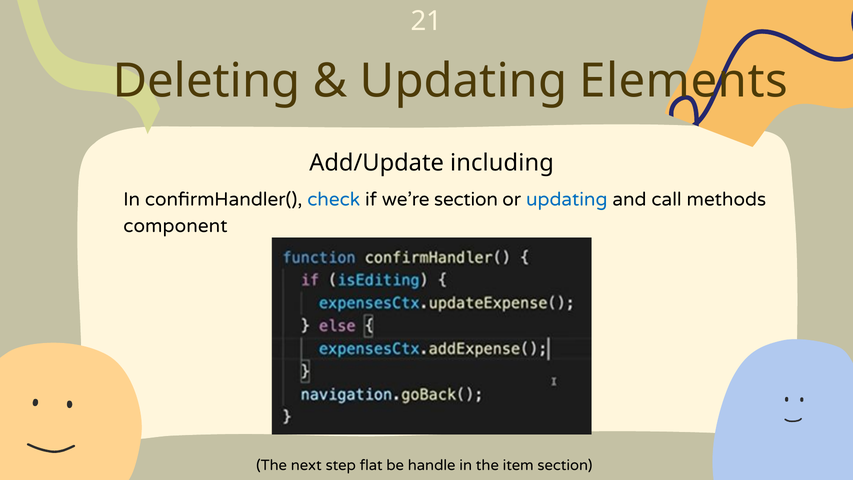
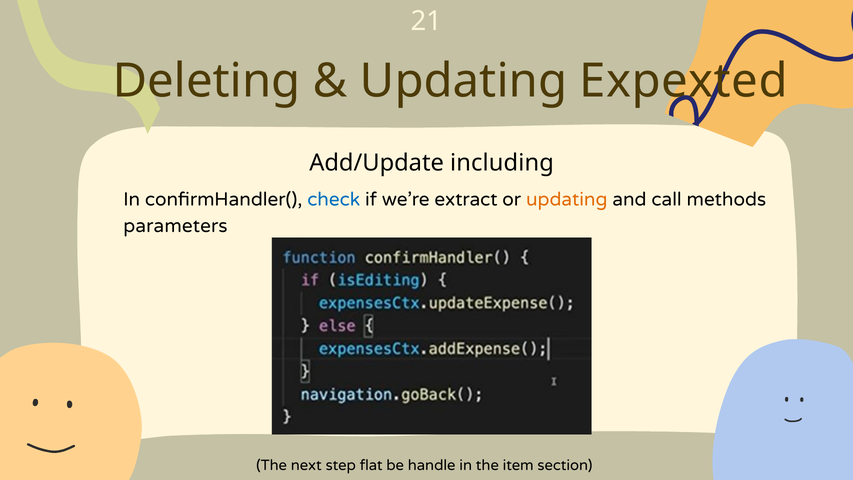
Elements: Elements -> Expexted
we’re section: section -> extract
updating at (567, 199) colour: blue -> orange
component: component -> parameters
